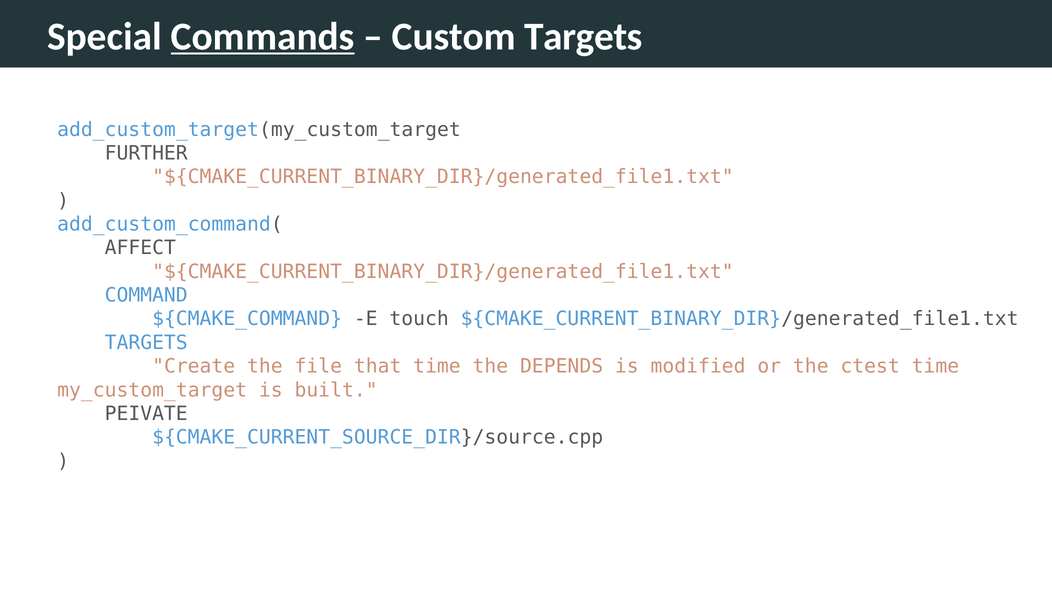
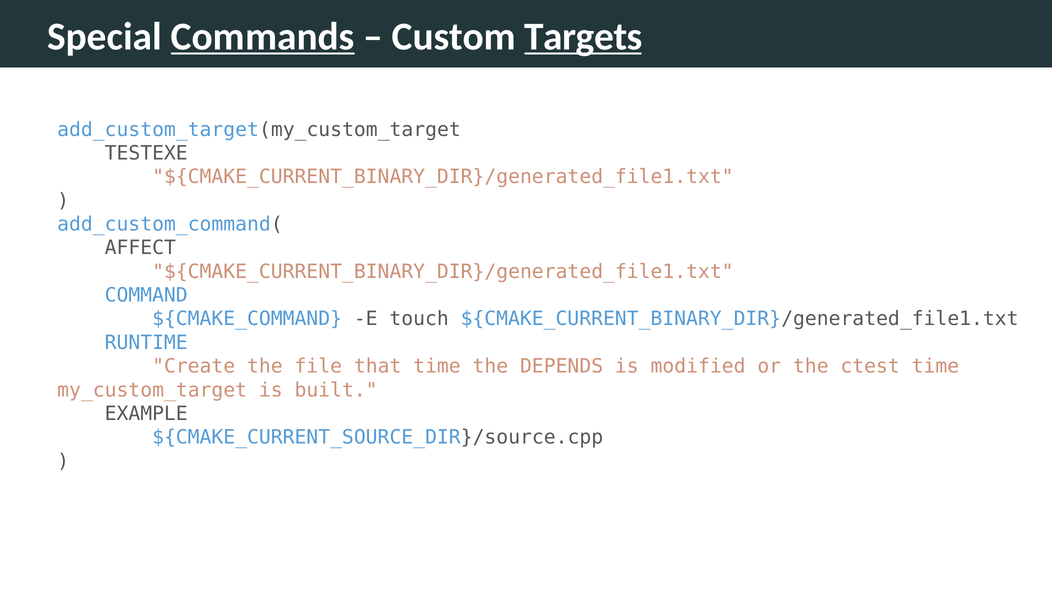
Targets at (583, 36) underline: none -> present
FURTHER: FURTHER -> TESTEXE
TARGETS at (146, 343): TARGETS -> RUNTIME
PEIVATE: PEIVATE -> EXAMPLE
